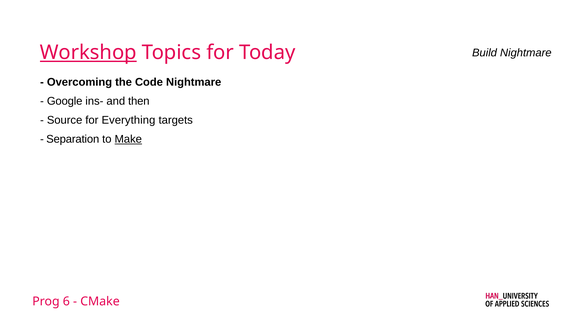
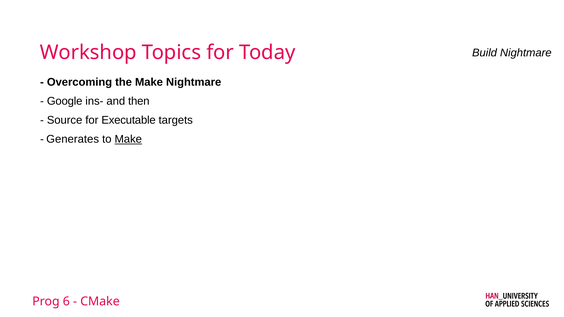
Workshop underline: present -> none
the Code: Code -> Make
Everything: Everything -> Executable
Separation: Separation -> Generates
